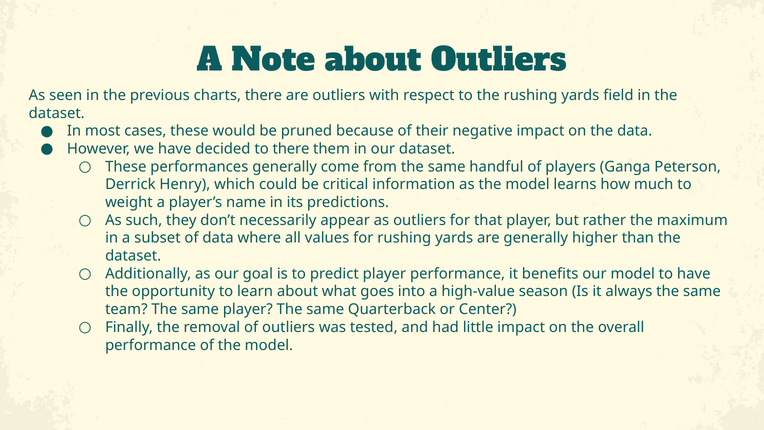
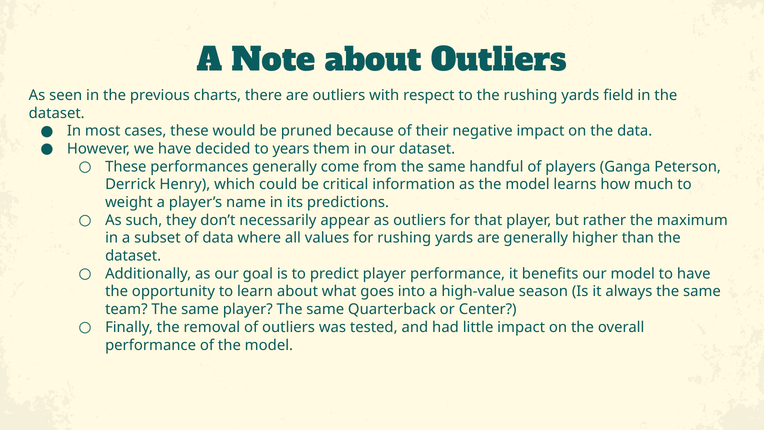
to there: there -> years
